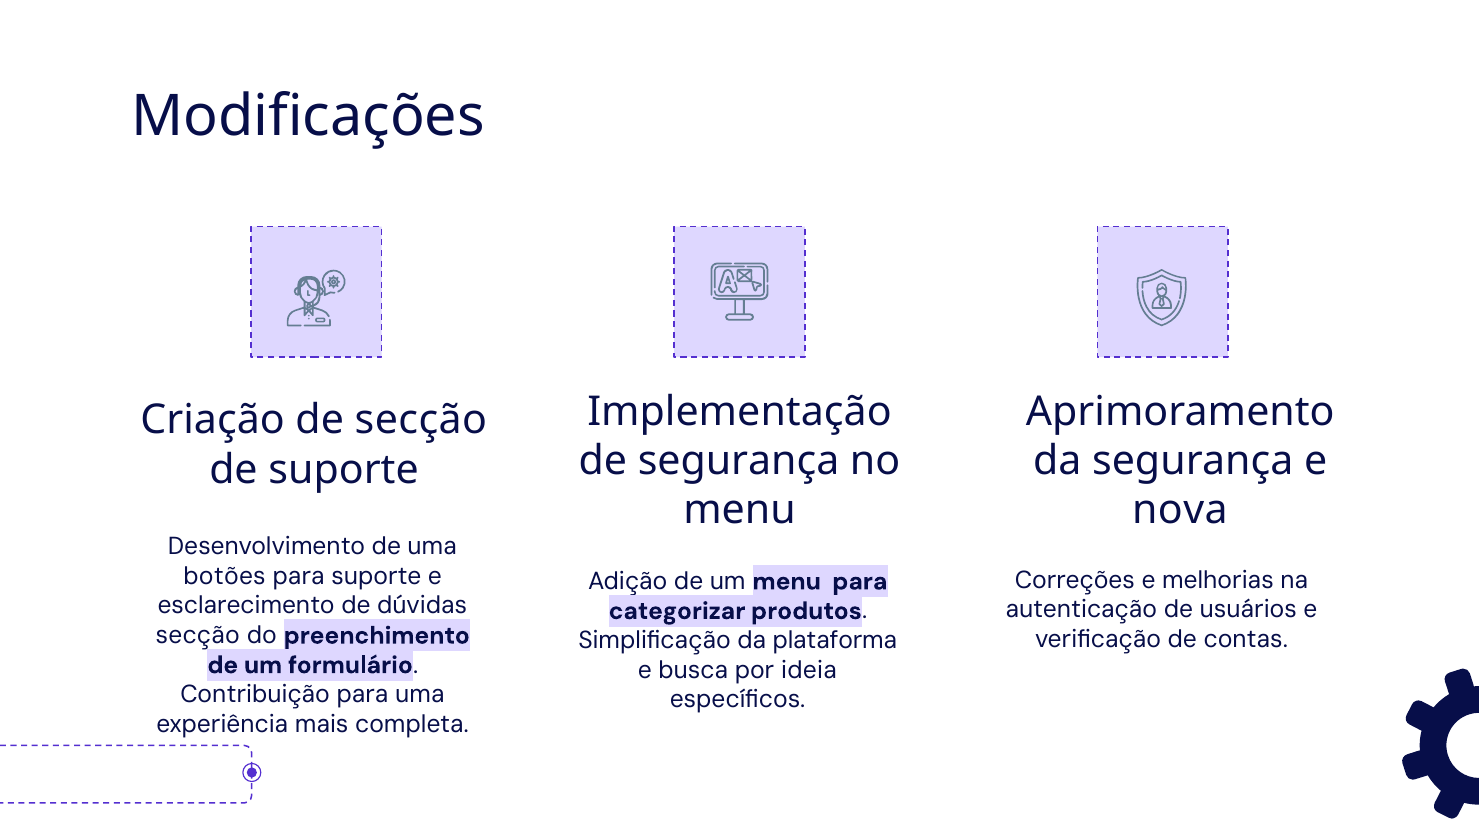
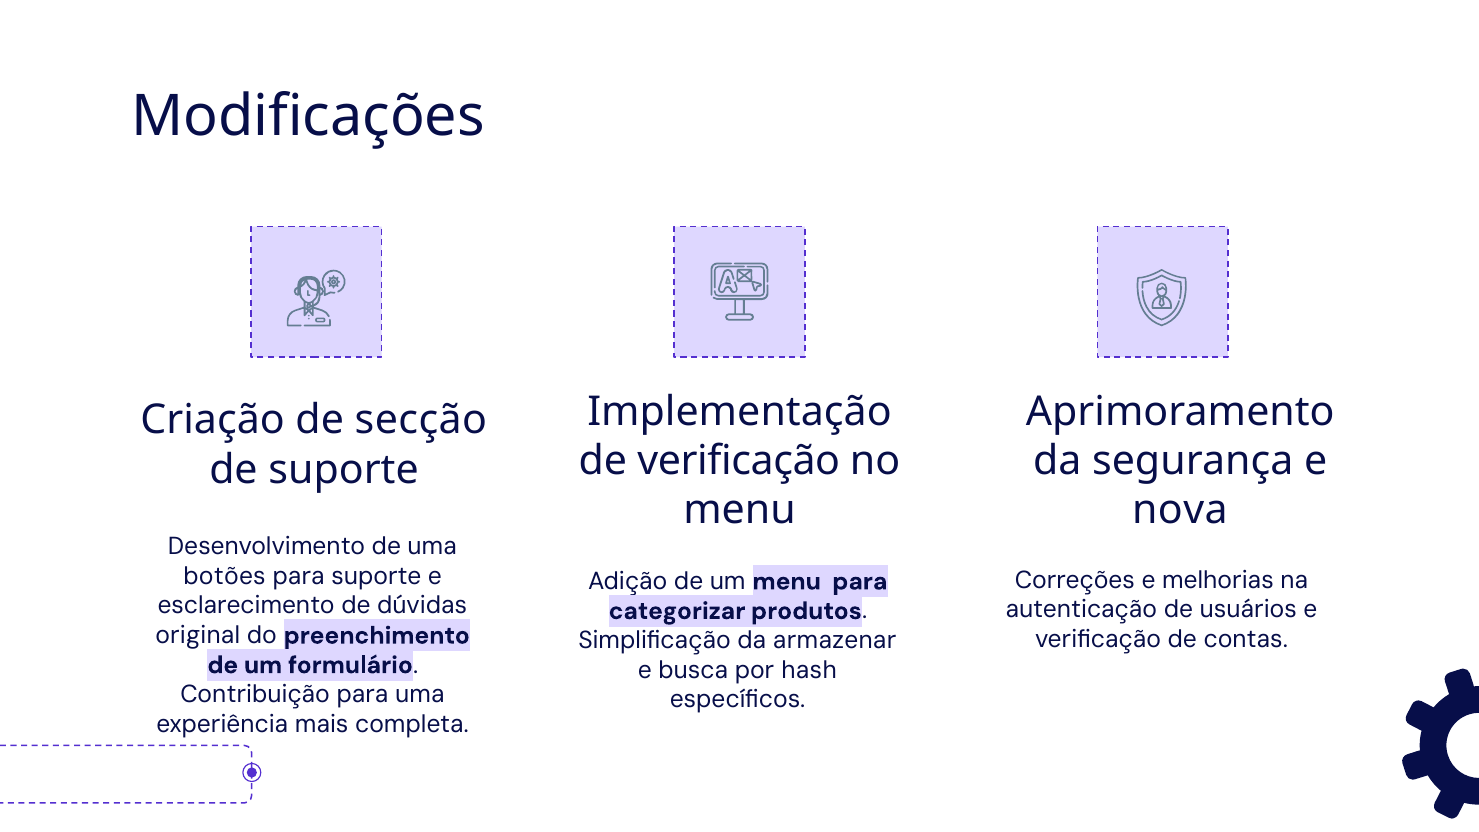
de segurança: segurança -> verificação
secção at (198, 635): secção -> original
plataforma: plataforma -> armazenar
ideia: ideia -> hash
